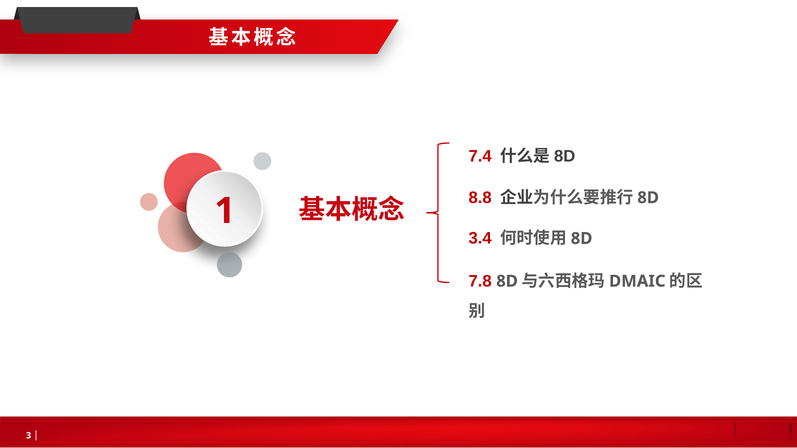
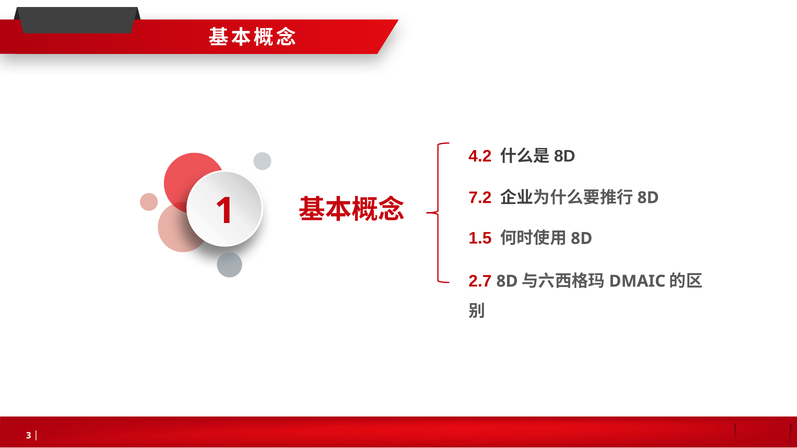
7.4: 7.4 -> 4.2
8.8: 8.8 -> 7.2
3.4: 3.4 -> 1.5
7.8: 7.8 -> 2.7
